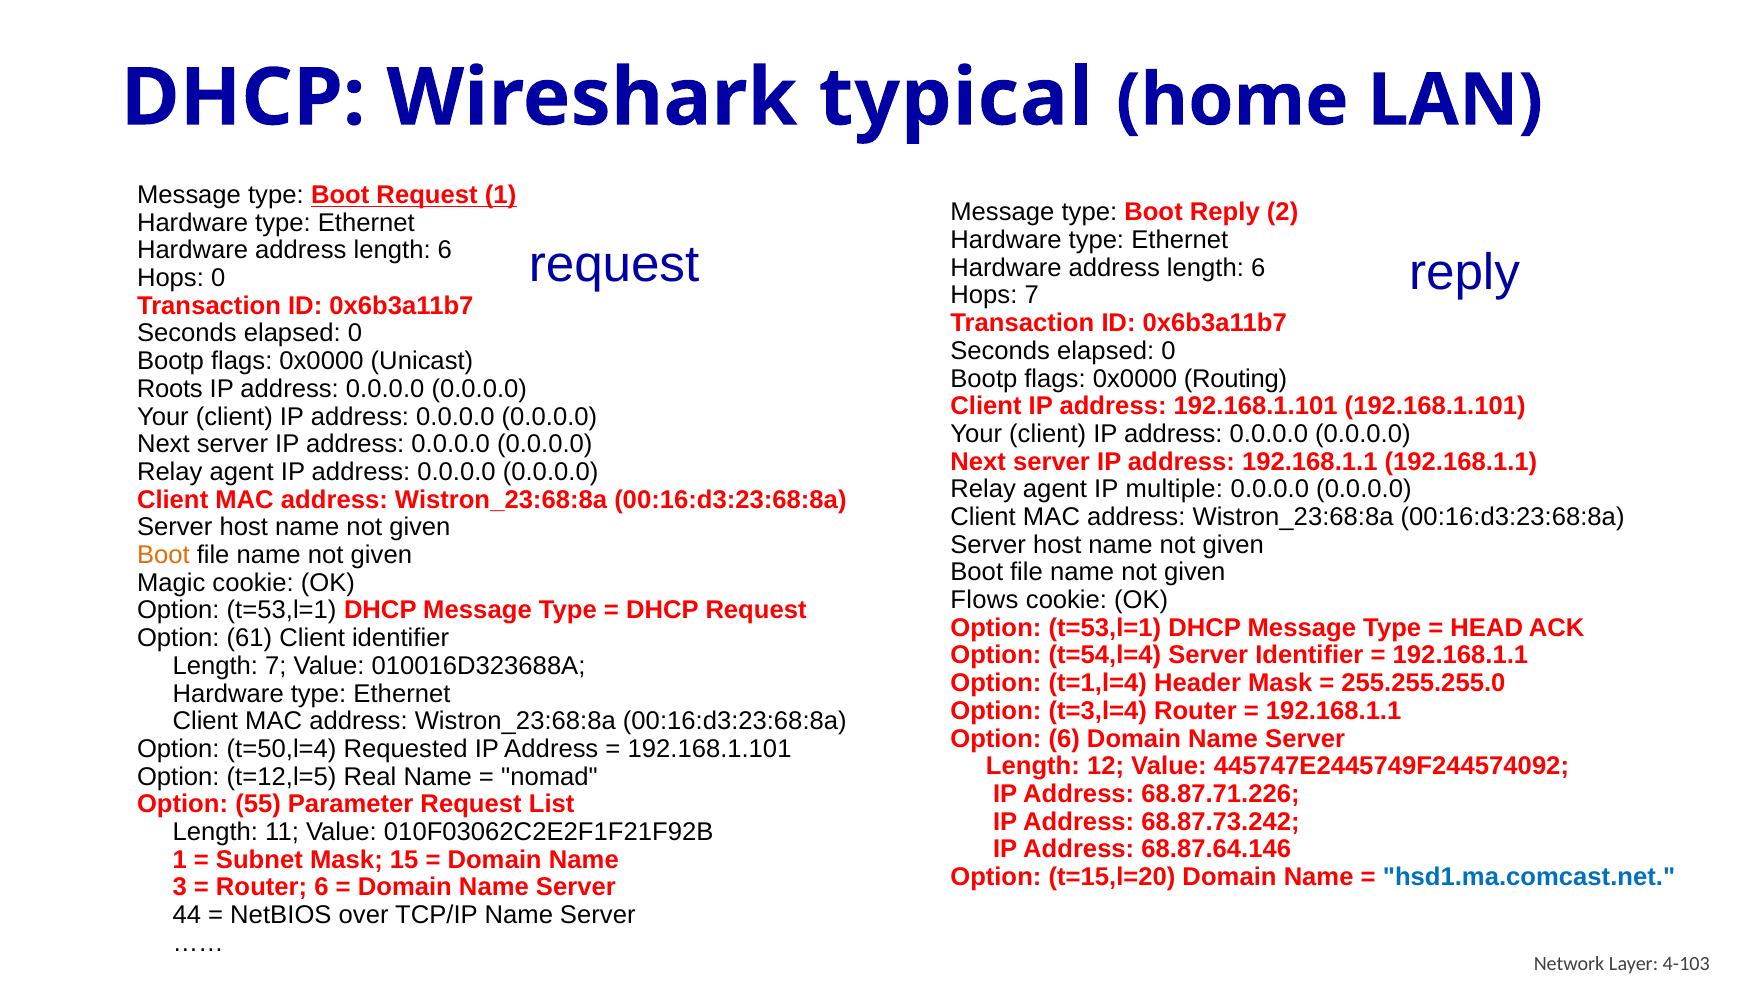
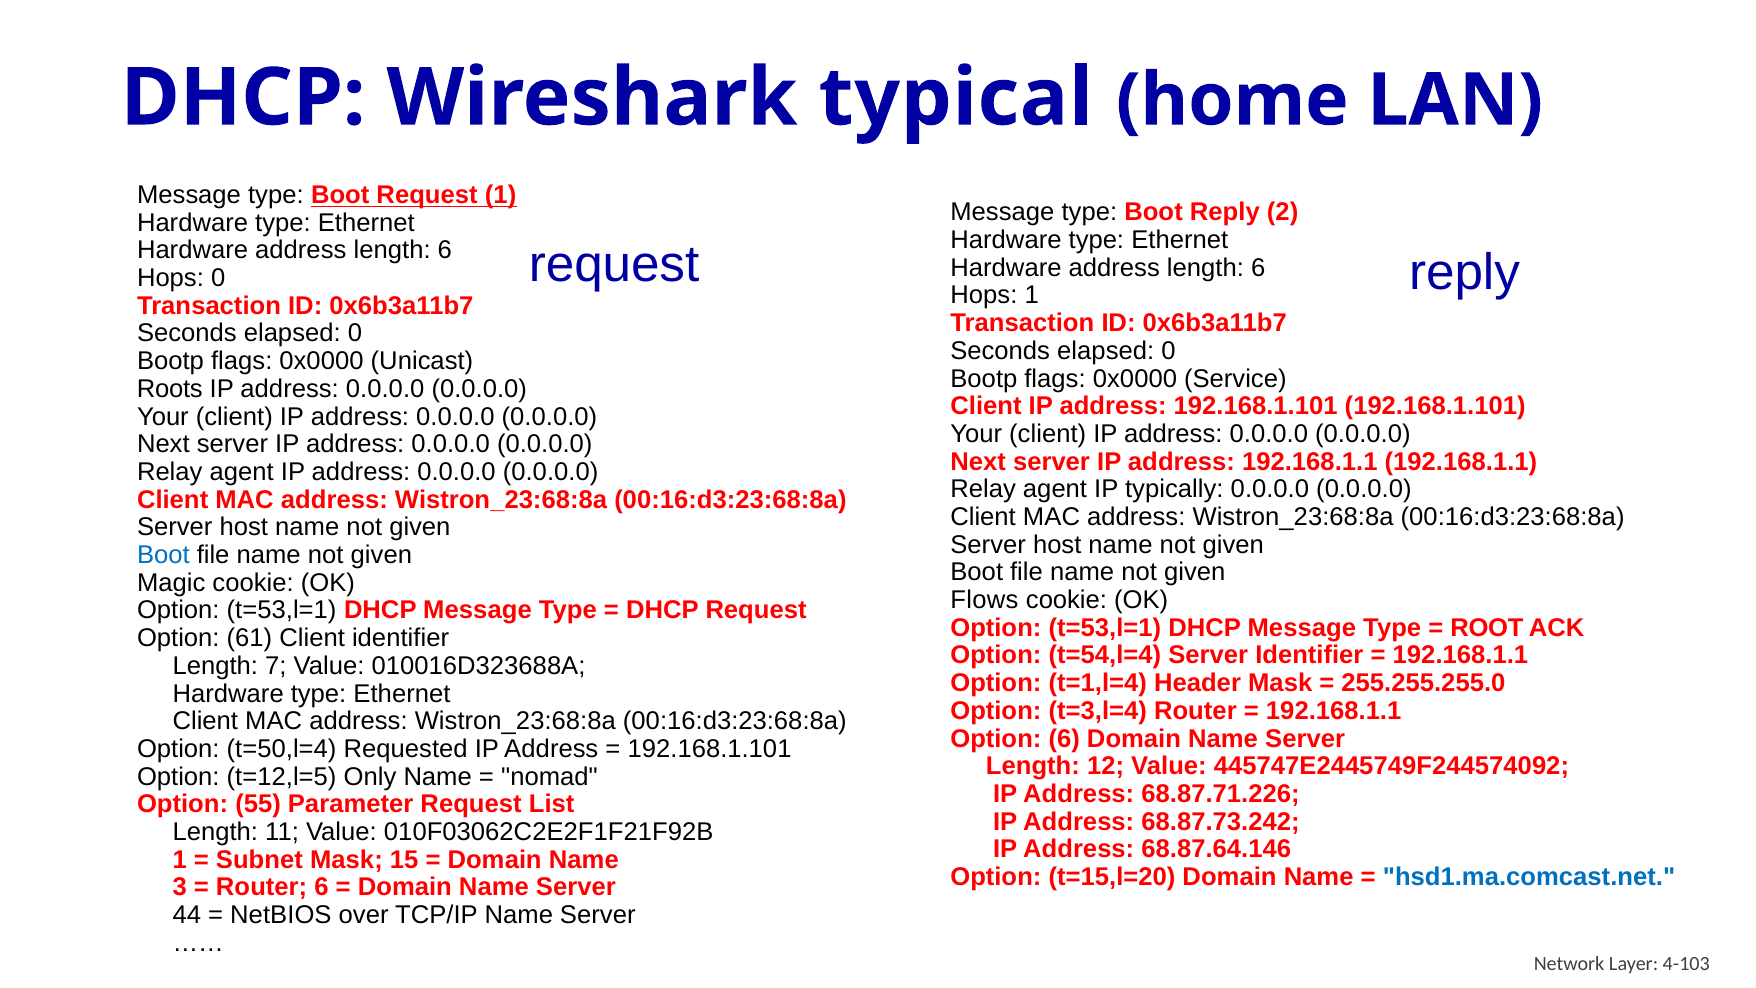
Hops 7: 7 -> 1
Routing: Routing -> Service
multiple: multiple -> typically
Boot at (163, 555) colour: orange -> blue
HEAD: HEAD -> ROOT
Real: Real -> Only
